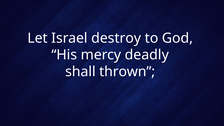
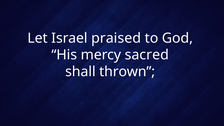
destroy: destroy -> praised
deadly: deadly -> sacred
